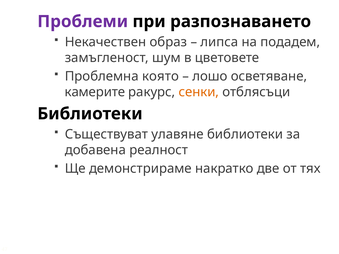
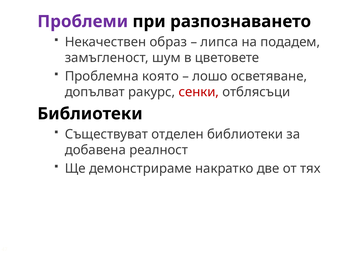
камерите: камерите -> допълват
сенки colour: orange -> red
улавяне: улавяне -> отделен
